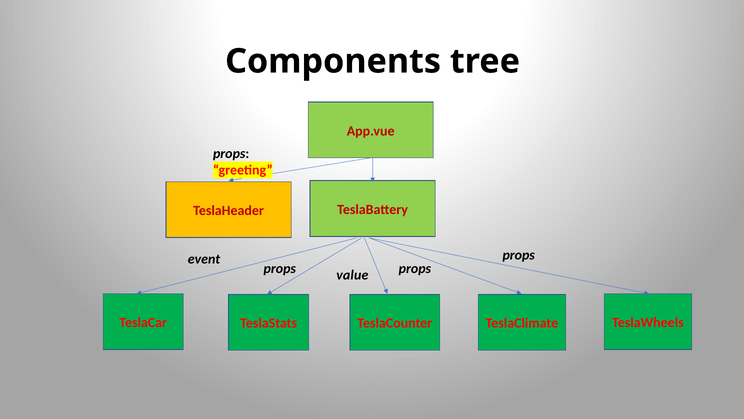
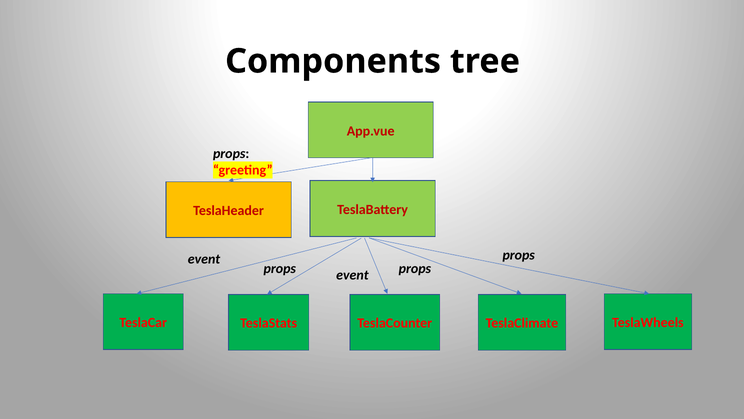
props value: value -> event
